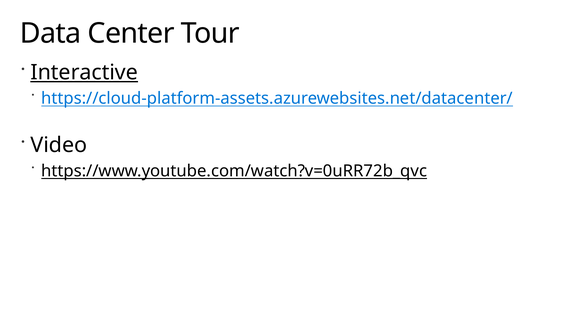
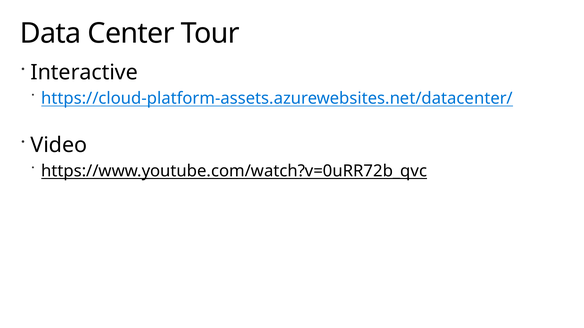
Interactive underline: present -> none
